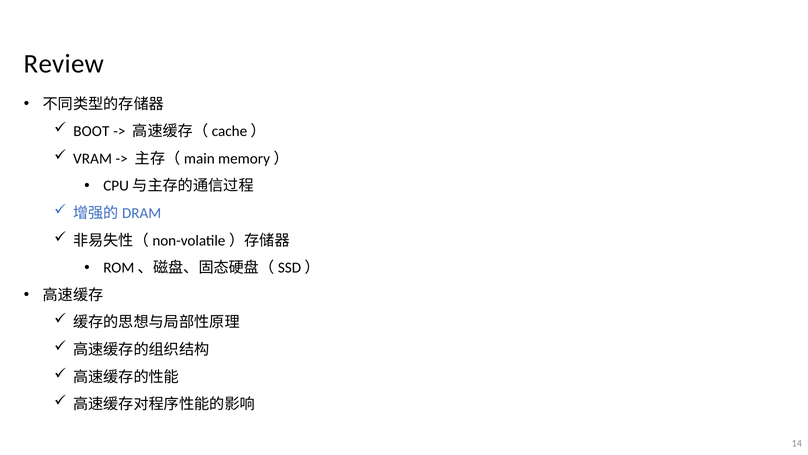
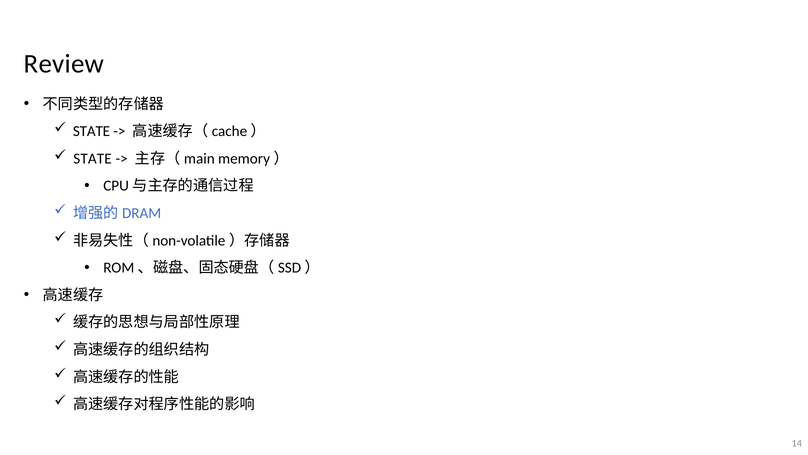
BOOT at (91, 131): BOOT -> STATE
VRAM at (93, 158): VRAM -> STATE
